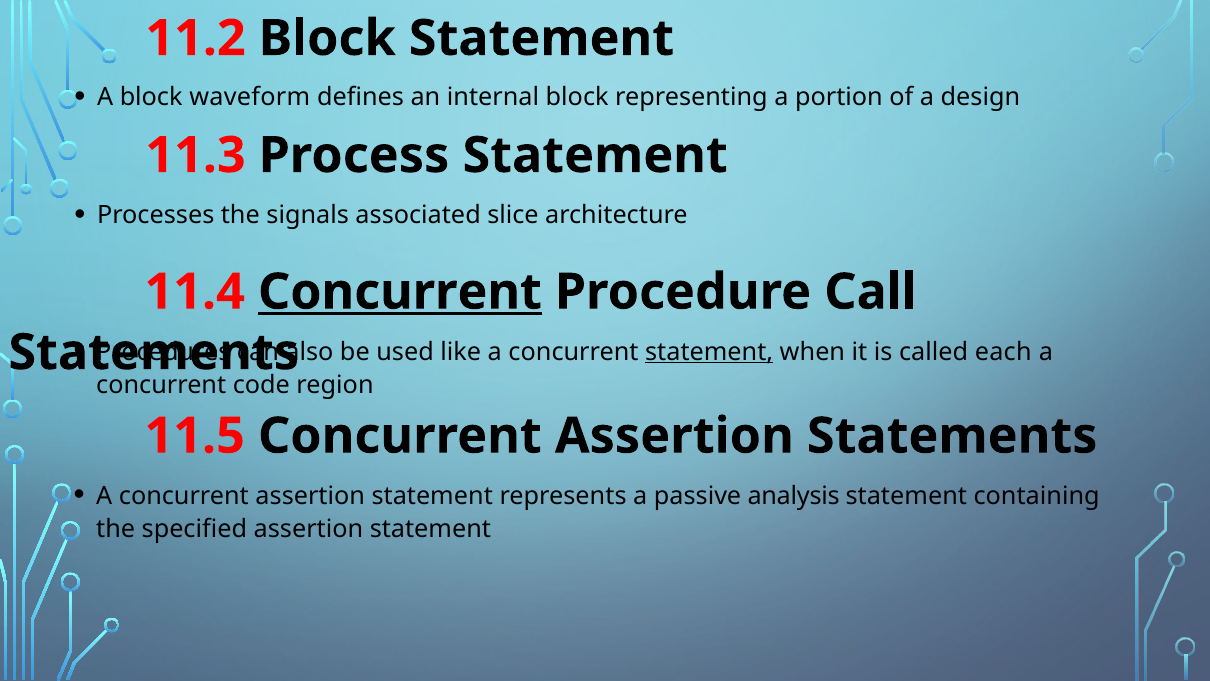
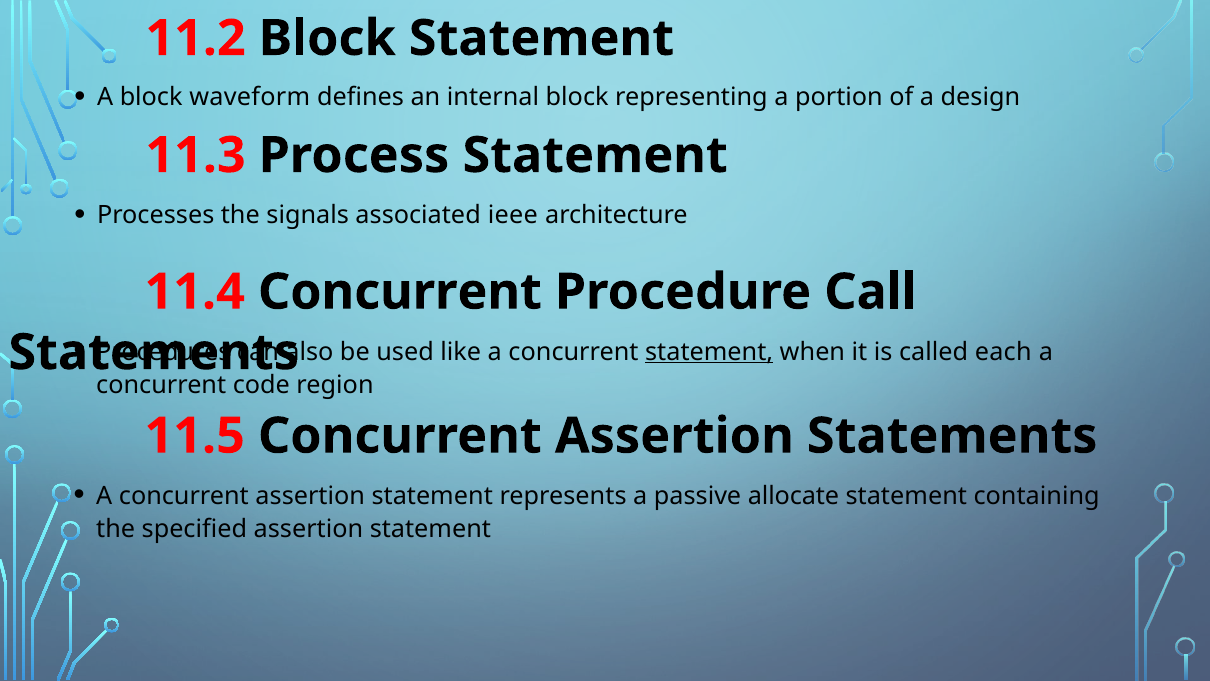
slice: slice -> ieee
Concurrent at (400, 292) underline: present -> none
analysis: analysis -> allocate
